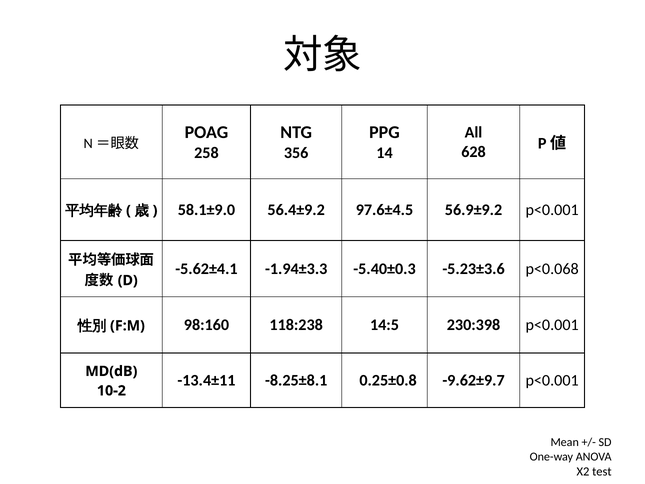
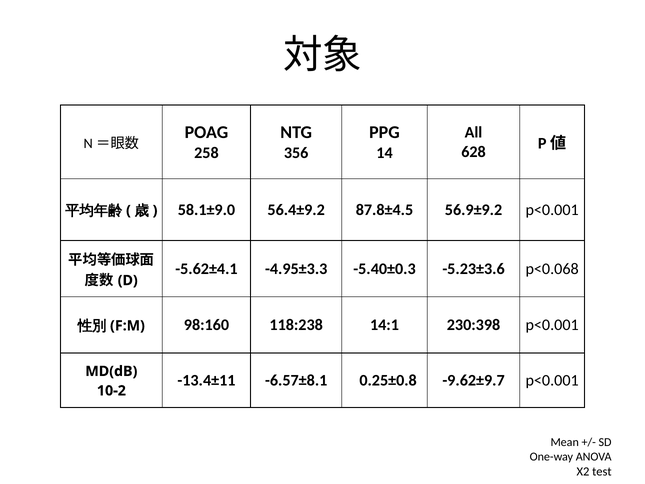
97.6±4.5: 97.6±4.5 -> 87.8±4.5
-1.94±3.3: -1.94±3.3 -> -4.95±3.3
14:5: 14:5 -> 14:1
-8.25±8.1: -8.25±8.1 -> -6.57±8.1
